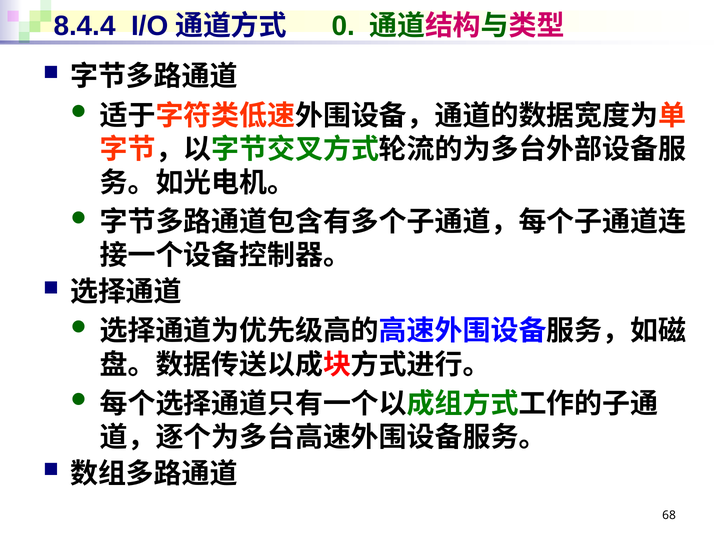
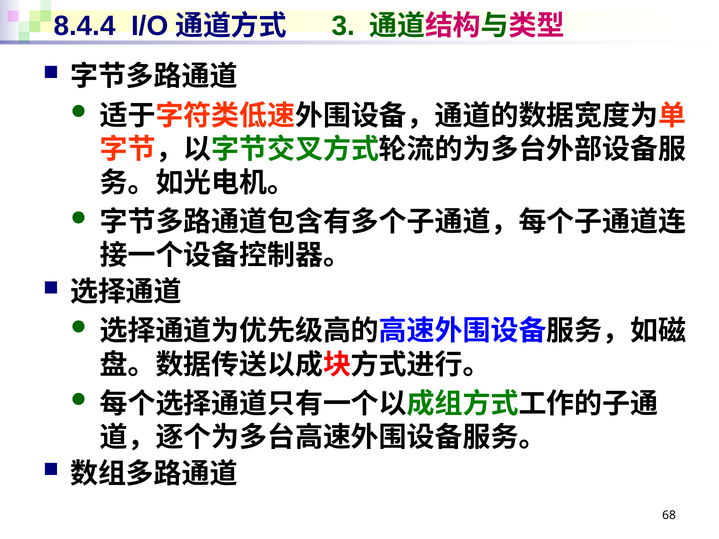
0: 0 -> 3
